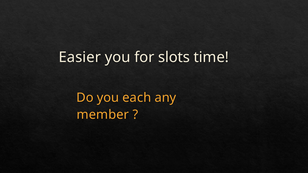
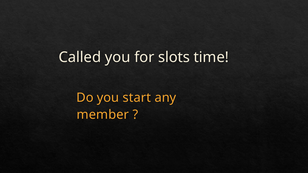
Easier: Easier -> Called
each: each -> start
